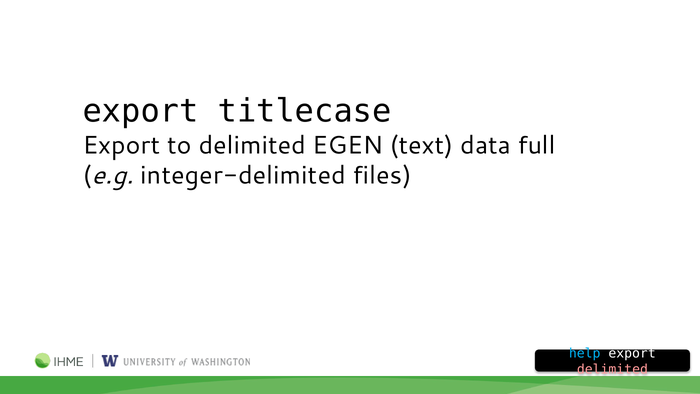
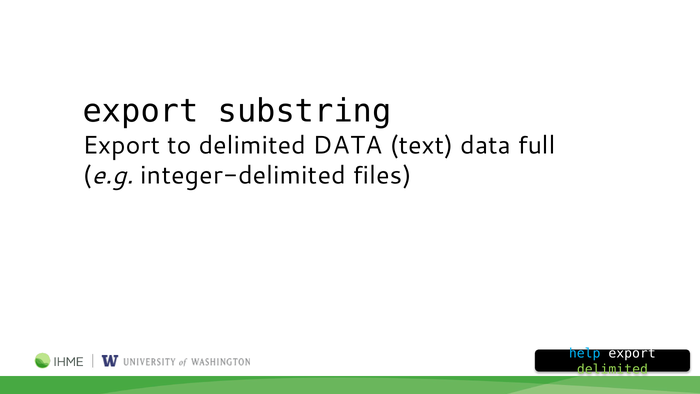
titlecase: titlecase -> substring
delimited EGEN: EGEN -> DATA
delimited at (612, 369) colour: pink -> light green
